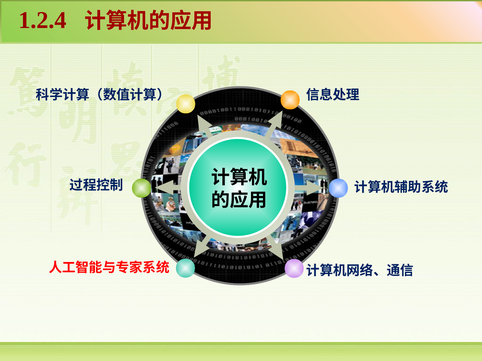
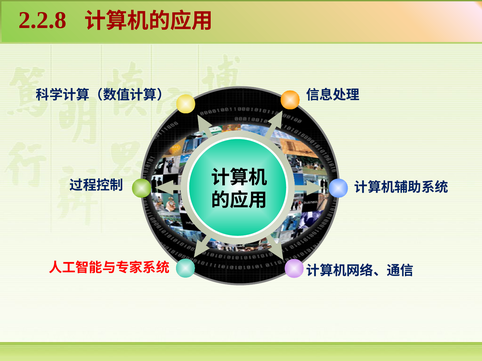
1.2.4: 1.2.4 -> 2.2.8
